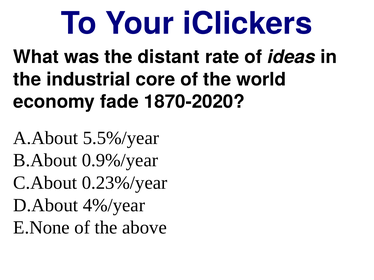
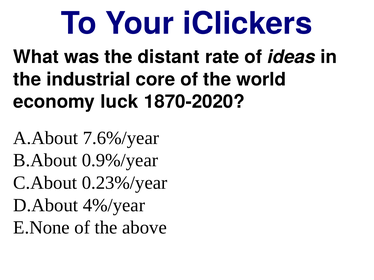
fade: fade -> luck
5.5%/year: 5.5%/year -> 7.6%/year
